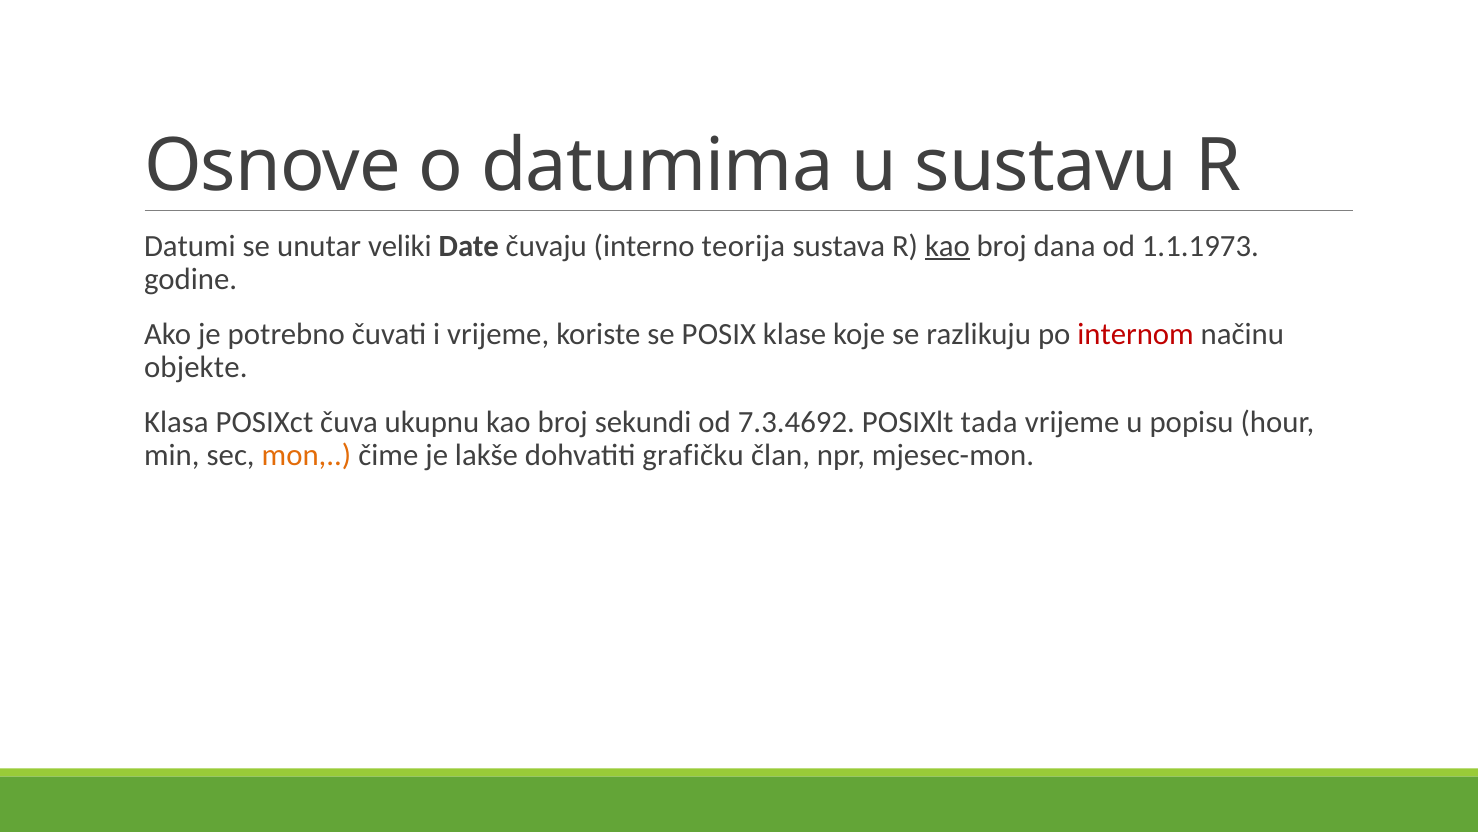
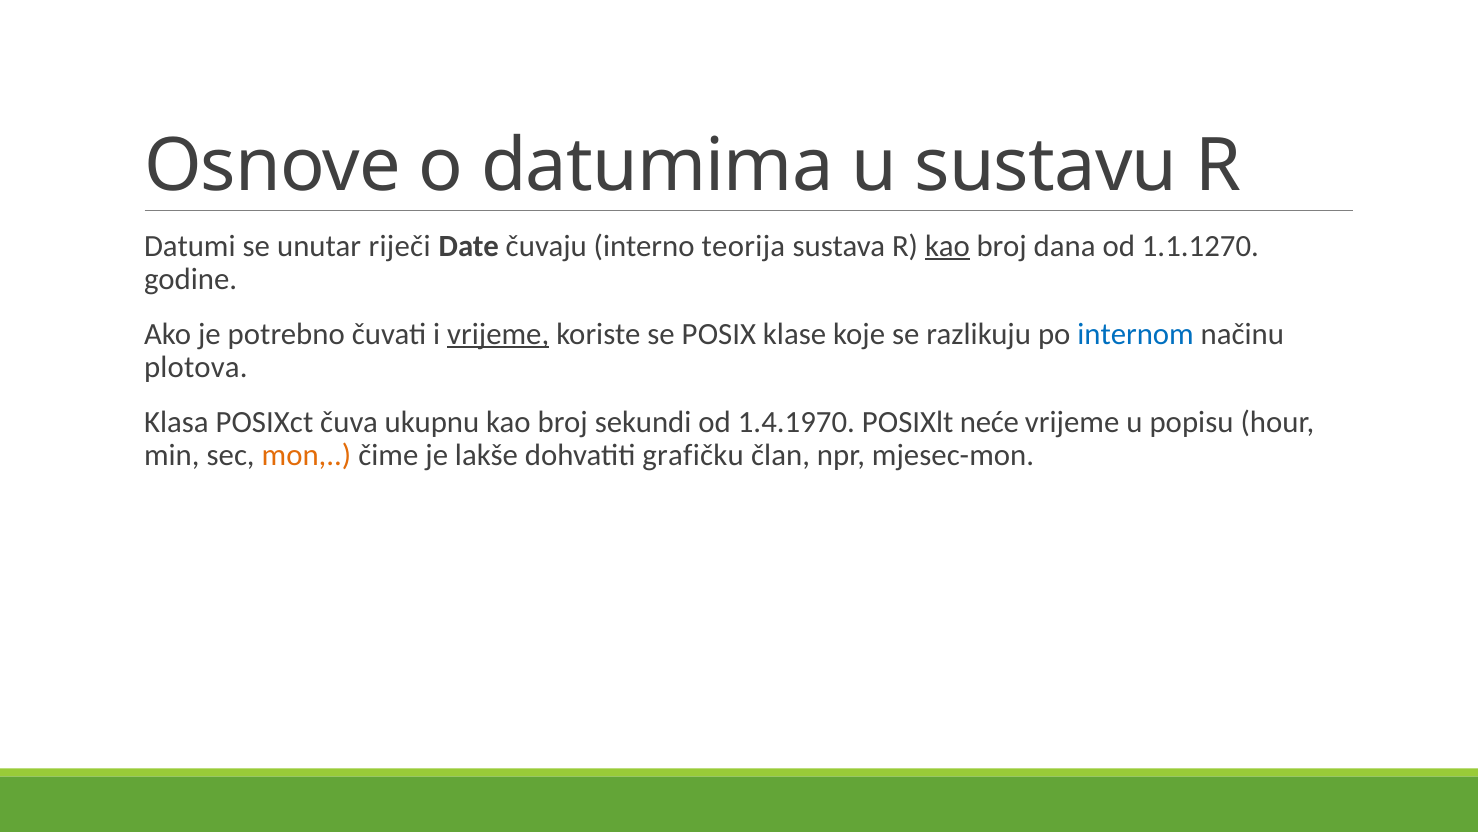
veliki: veliki -> riječi
1.1.1973: 1.1.1973 -> 1.1.1270
vrijeme at (498, 334) underline: none -> present
internom colour: red -> blue
objekte: objekte -> plotova
7.3.4692: 7.3.4692 -> 1.4.1970
tada: tada -> neće
